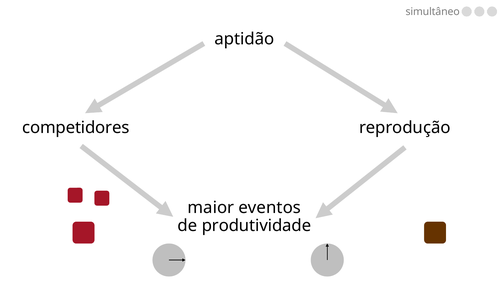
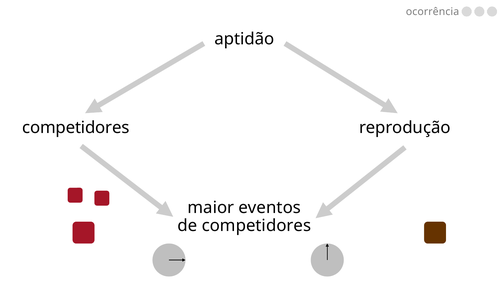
simultâneo: simultâneo -> ocorrência
de produtividade: produtividade -> competidores
